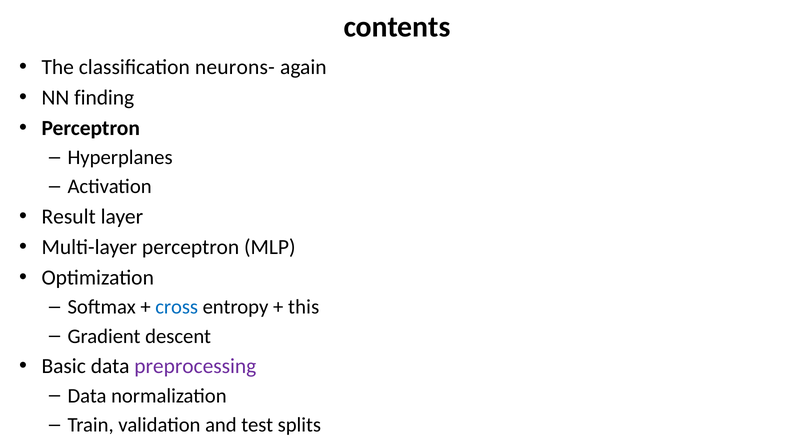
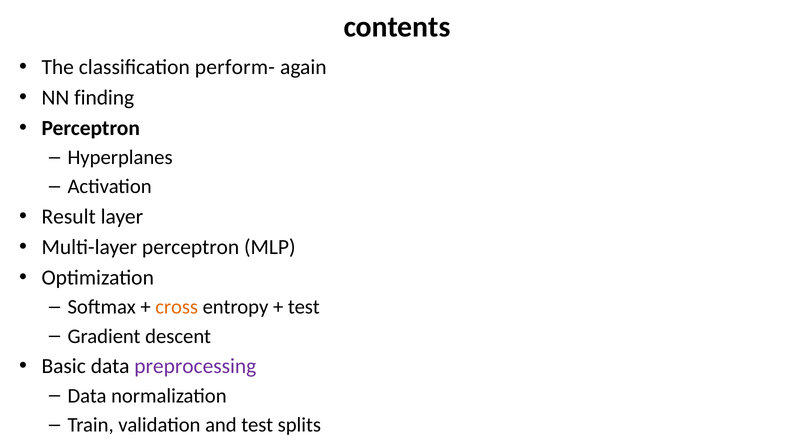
neurons-: neurons- -> perform-
cross colour: blue -> orange
this at (304, 307): this -> test
